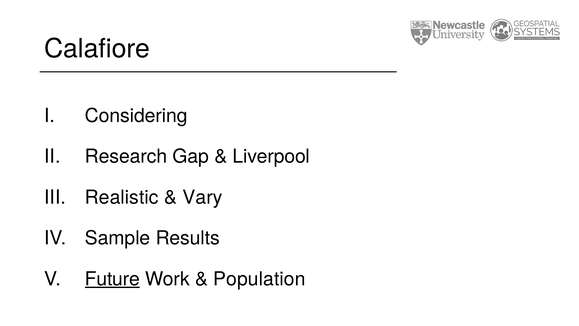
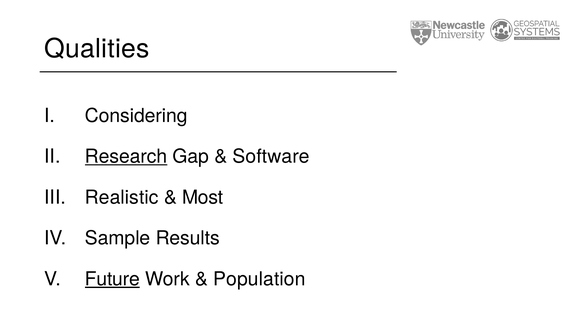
Calafiore: Calafiore -> Qualities
Research underline: none -> present
Liverpool: Liverpool -> Software
Vary: Vary -> Most
